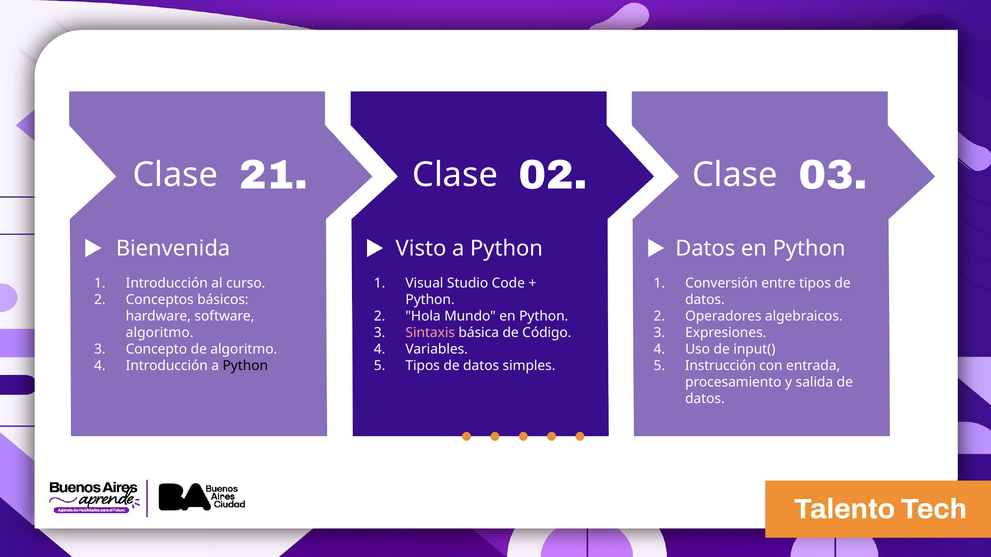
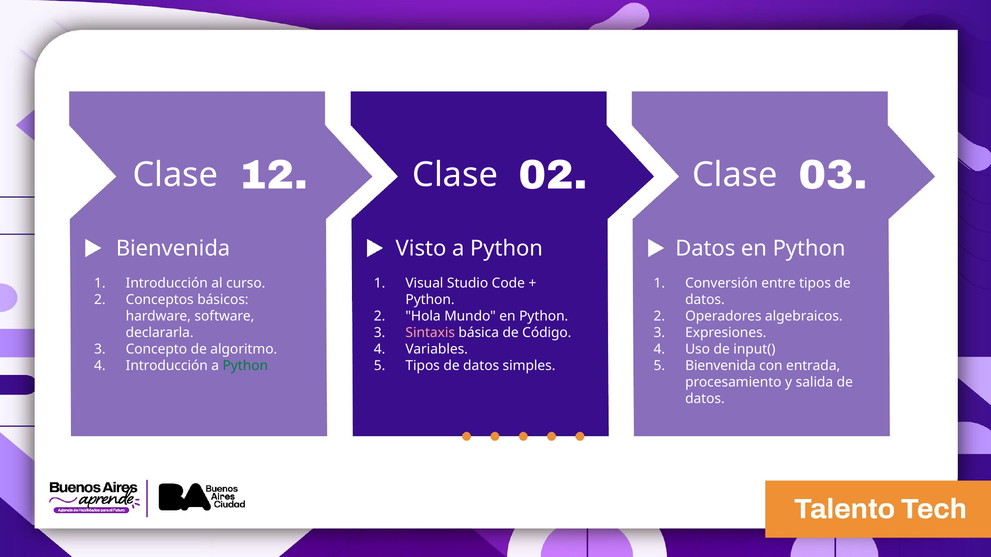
21: 21 -> 12
algoritmo at (160, 333): algoritmo -> declararla
Python at (245, 366) colour: black -> green
Instrucción at (721, 366): Instrucción -> Bienvenida
